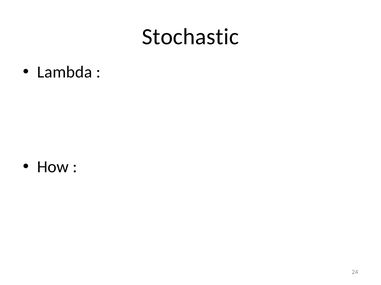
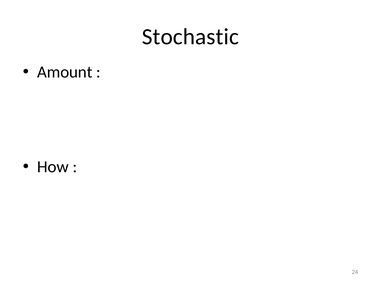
Lambda: Lambda -> Amount
